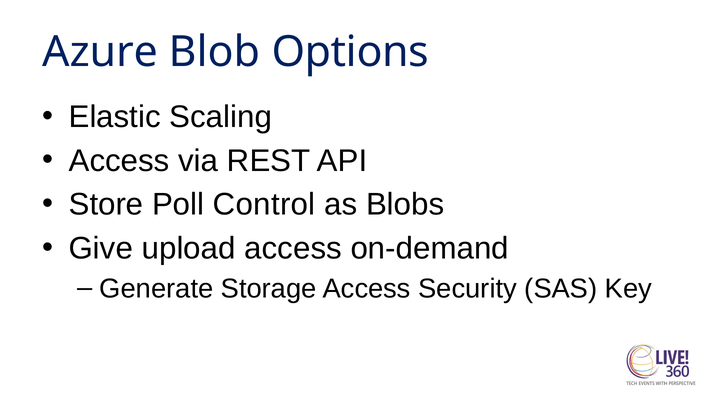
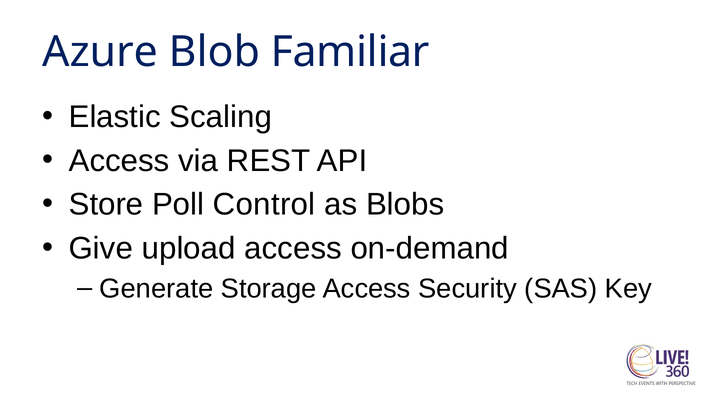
Options: Options -> Familiar
